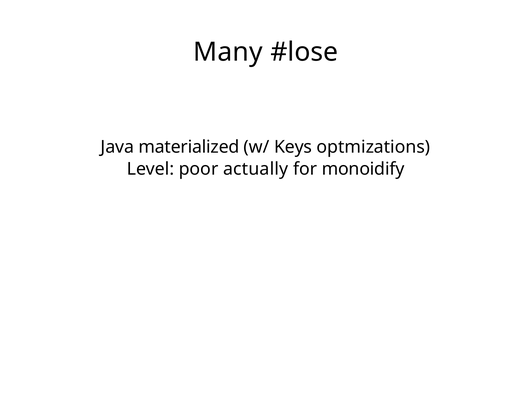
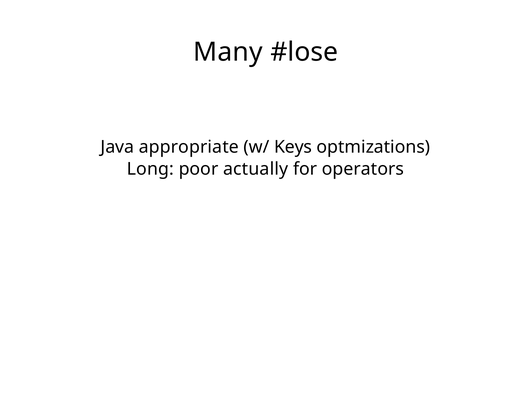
materialized: materialized -> appropriate
Level: Level -> Long
monoidify: monoidify -> operators
